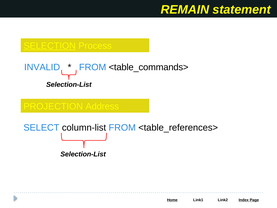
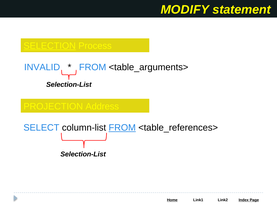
REMAIN: REMAIN -> MODIFY
<table_commands>: <table_commands> -> <table_arguments>
FROM at (122, 128) underline: none -> present
